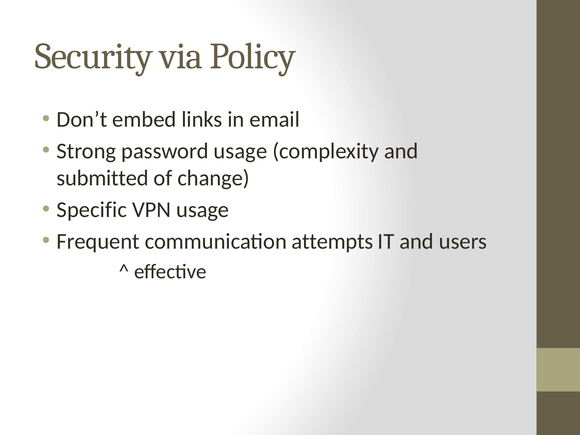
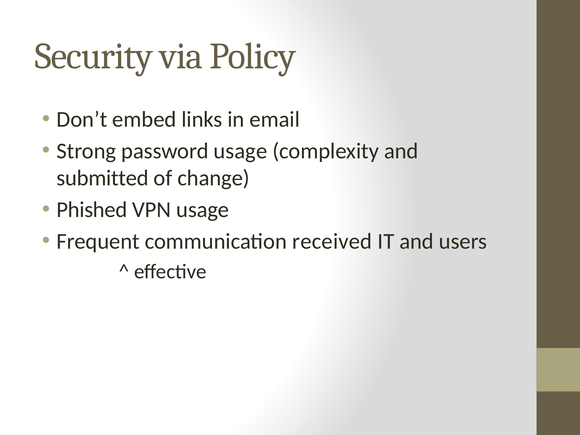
Specific: Specific -> Phished
attempts: attempts -> received
